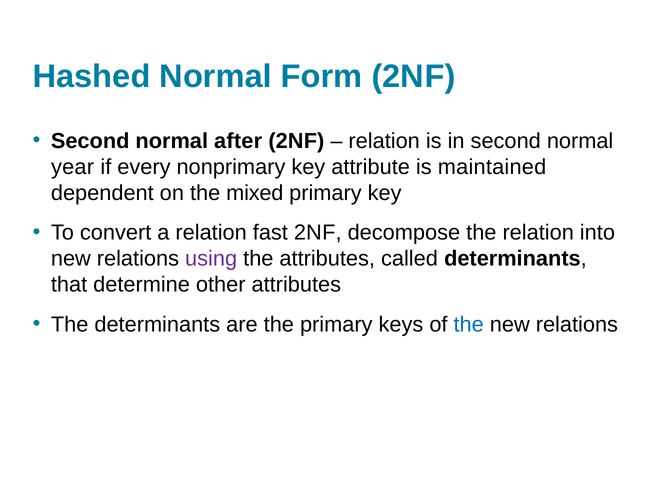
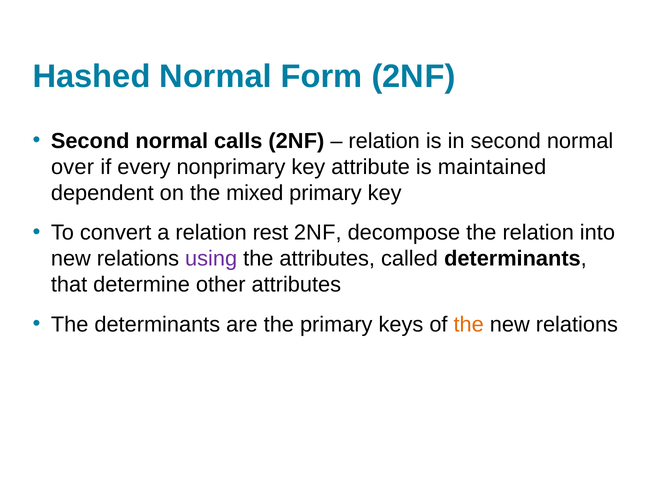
after: after -> calls
year: year -> over
fast: fast -> rest
the at (469, 325) colour: blue -> orange
